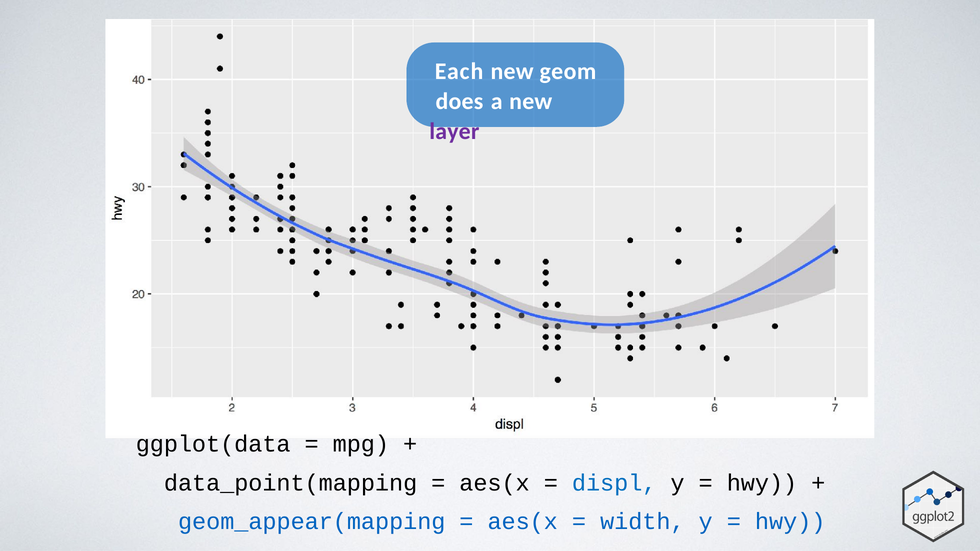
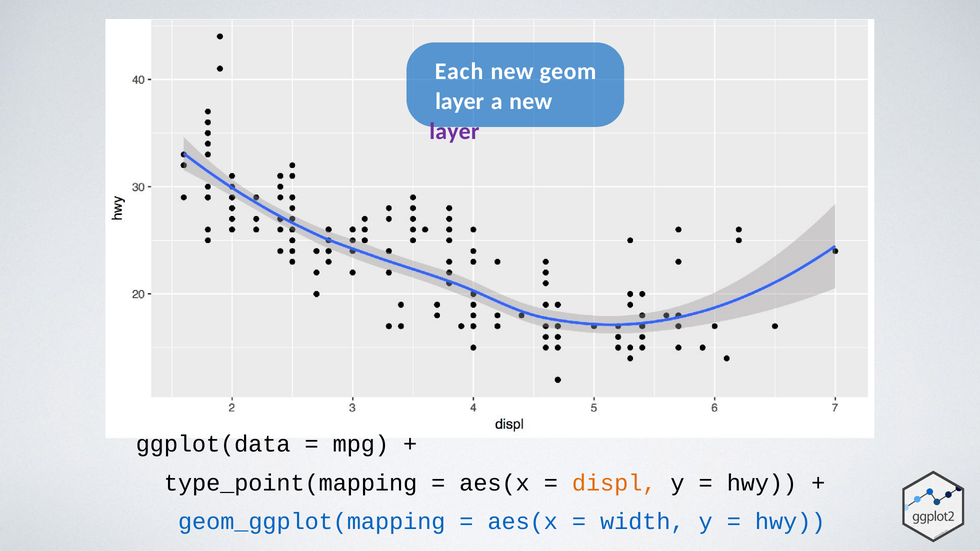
does at (459, 102): does -> layer
data_point(mapping: data_point(mapping -> type_point(mapping
displ colour: blue -> orange
geom_appear(mapping: geom_appear(mapping -> geom_ggplot(mapping
